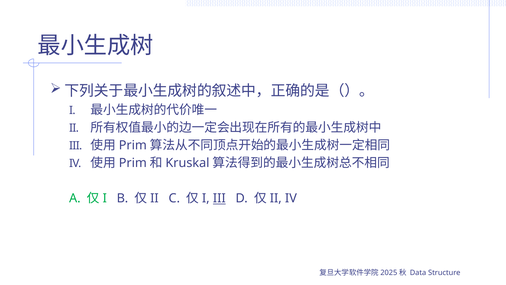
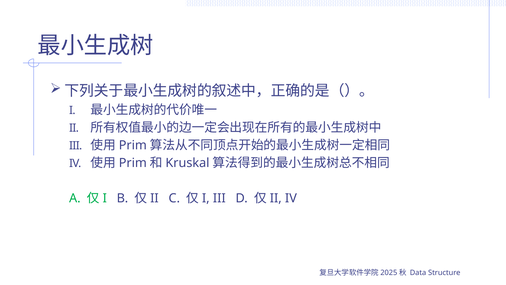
III at (219, 198) underline: present -> none
